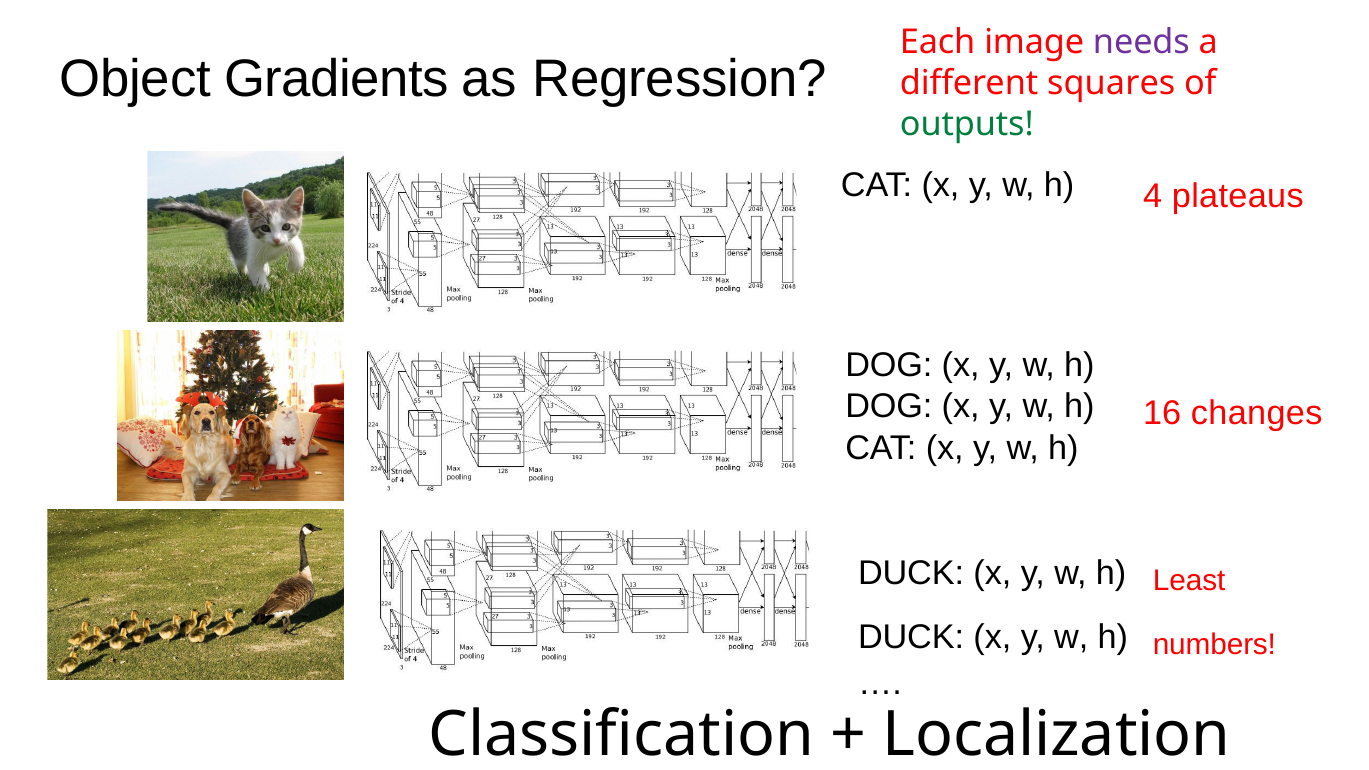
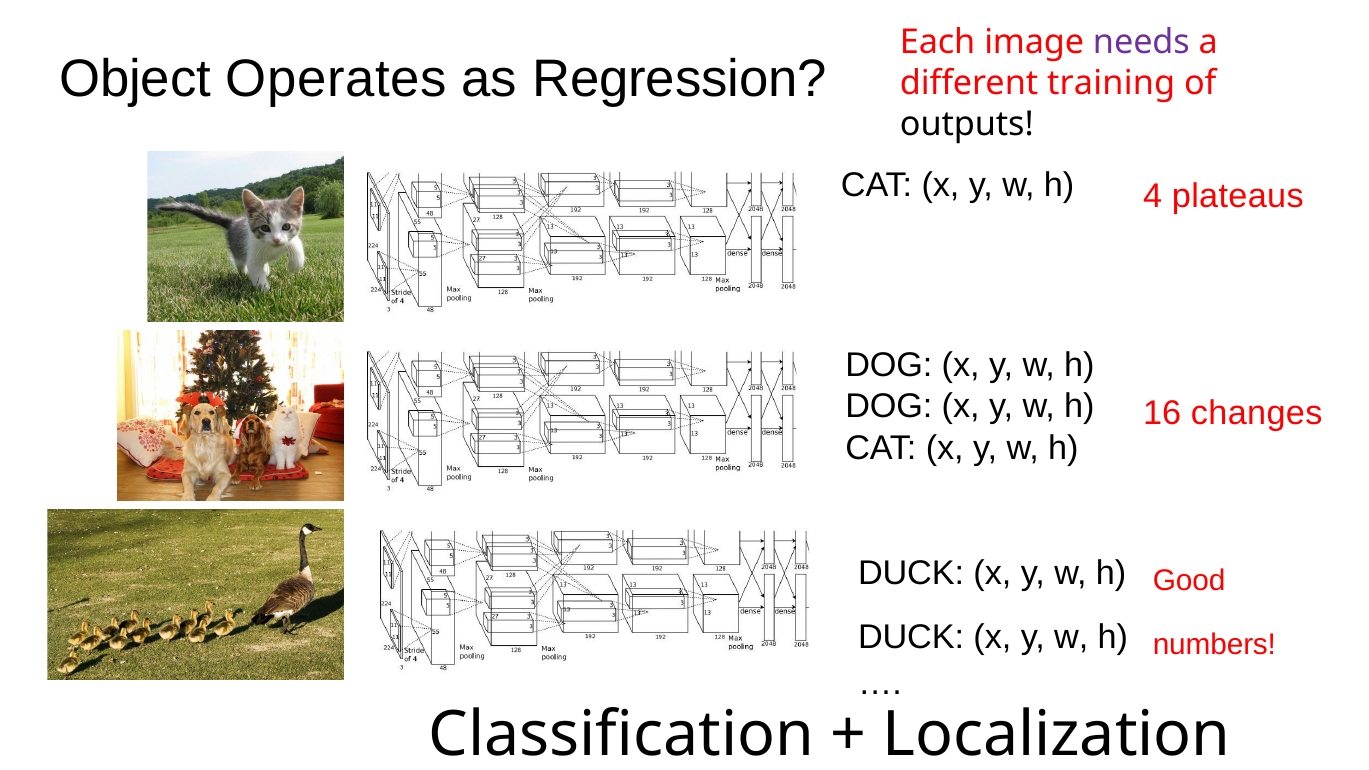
Gradients: Gradients -> Operates
squares: squares -> training
outputs colour: green -> black
Least: Least -> Good
